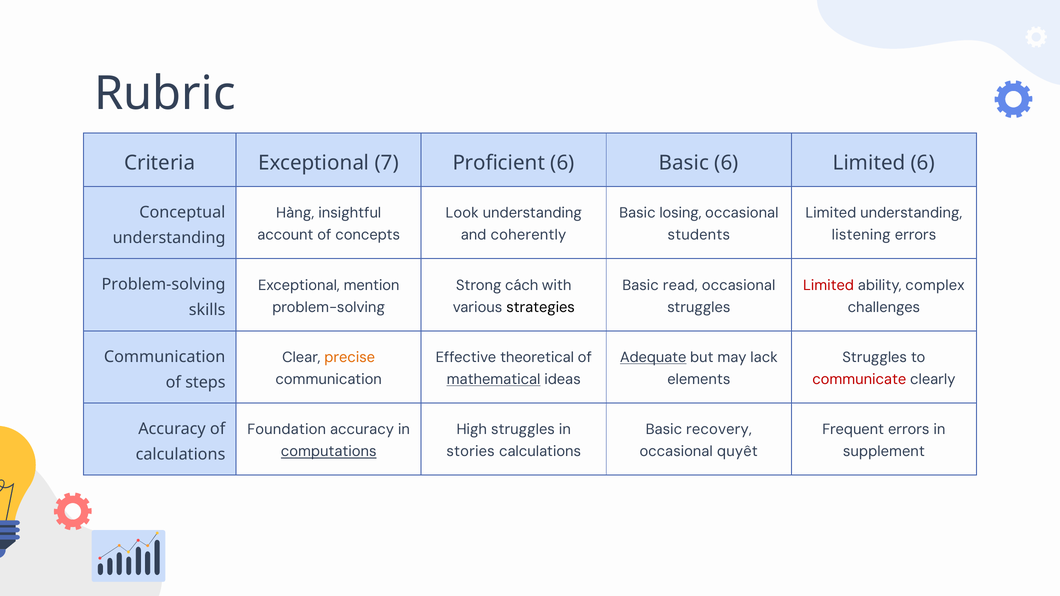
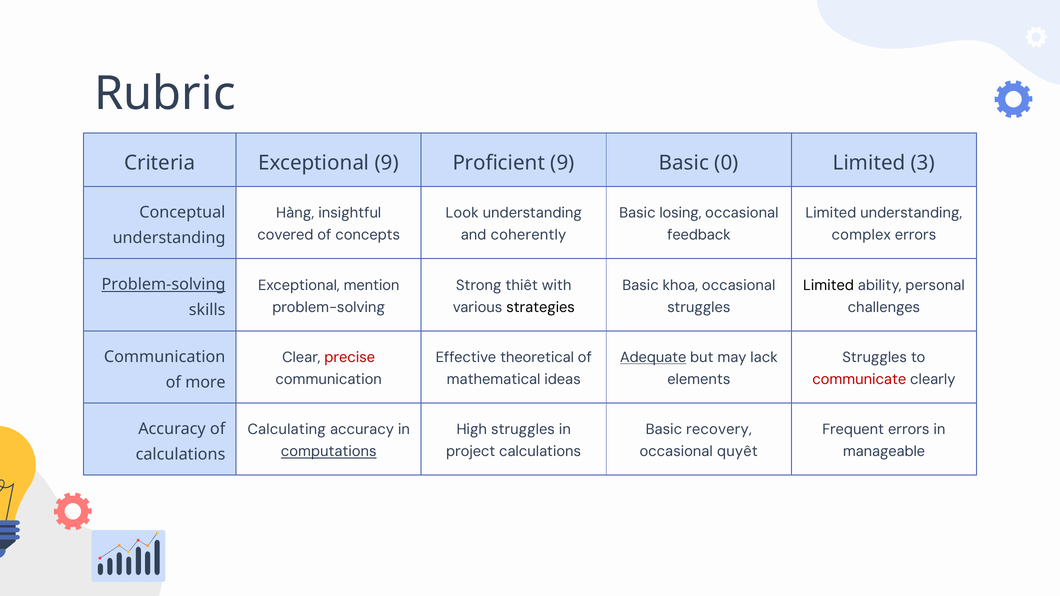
Exceptional 7: 7 -> 9
Proficient 6: 6 -> 9
Basic 6: 6 -> 0
Limited 6: 6 -> 3
account: account -> covered
students: students -> feedback
listening: listening -> complex
cách: cách -> thiết
read: read -> khoa
Limited at (829, 285) colour: red -> black
complex: complex -> personal
Problem-solving at (164, 285) underline: none -> present
precise colour: orange -> red
mathematical underline: present -> none
steps: steps -> more
Foundation: Foundation -> Calculating
stories: stories -> project
supplement: supplement -> manageable
